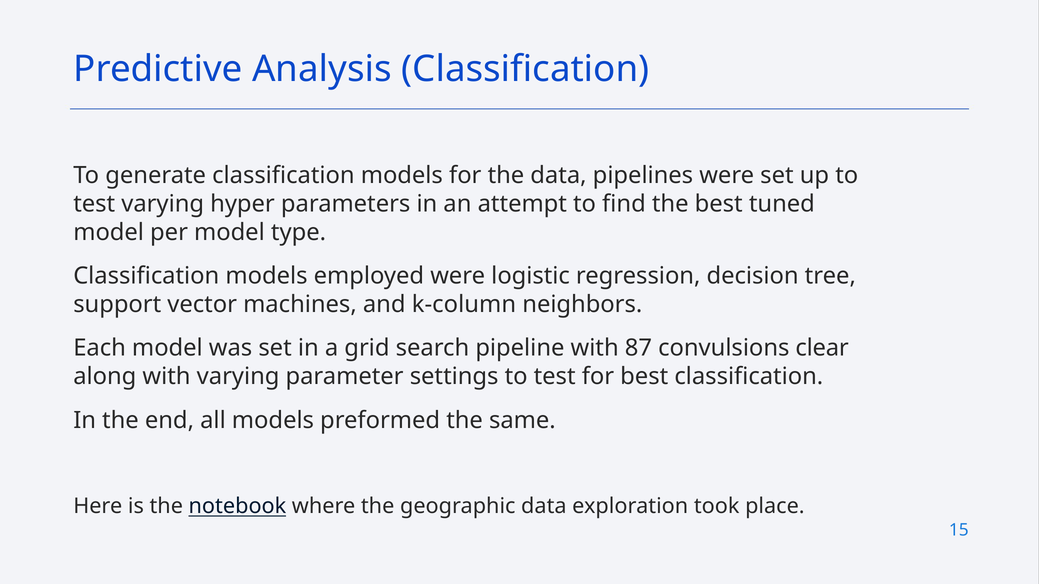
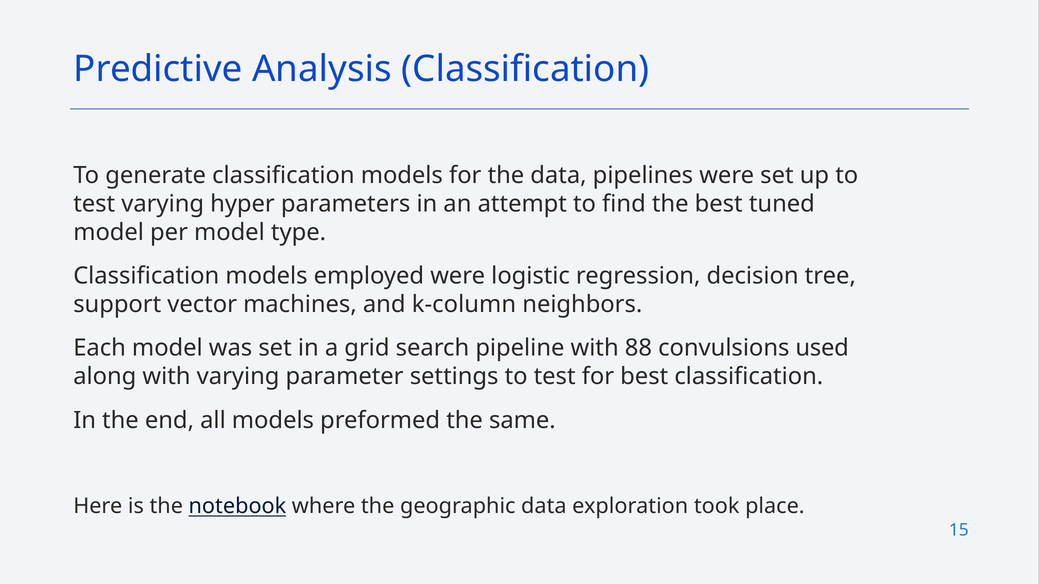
87: 87 -> 88
clear: clear -> used
